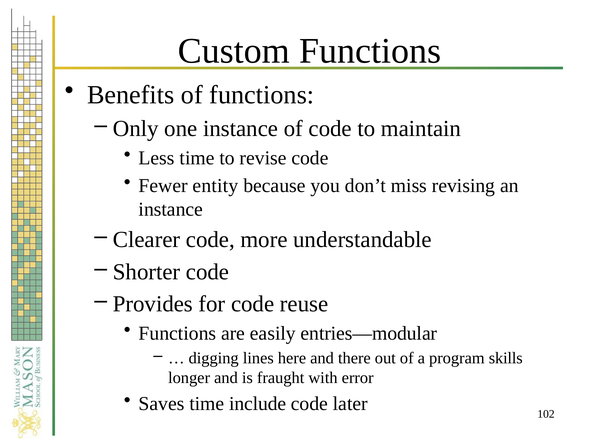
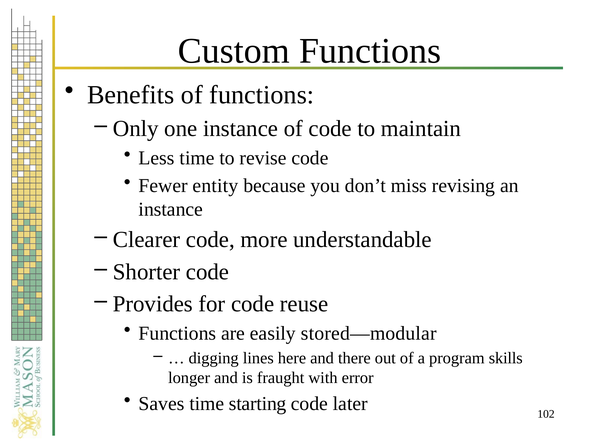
entries—modular: entries—modular -> stored—modular
include: include -> starting
